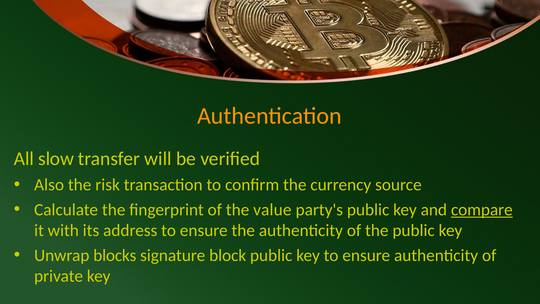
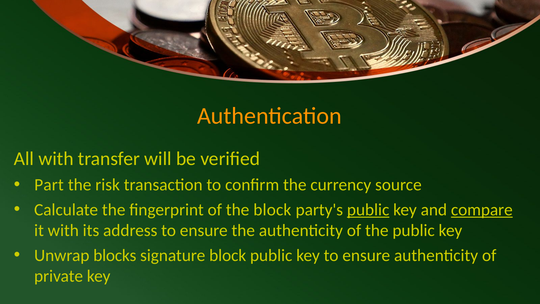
All slow: slow -> with
Also: Also -> Part
the value: value -> block
public at (368, 210) underline: none -> present
